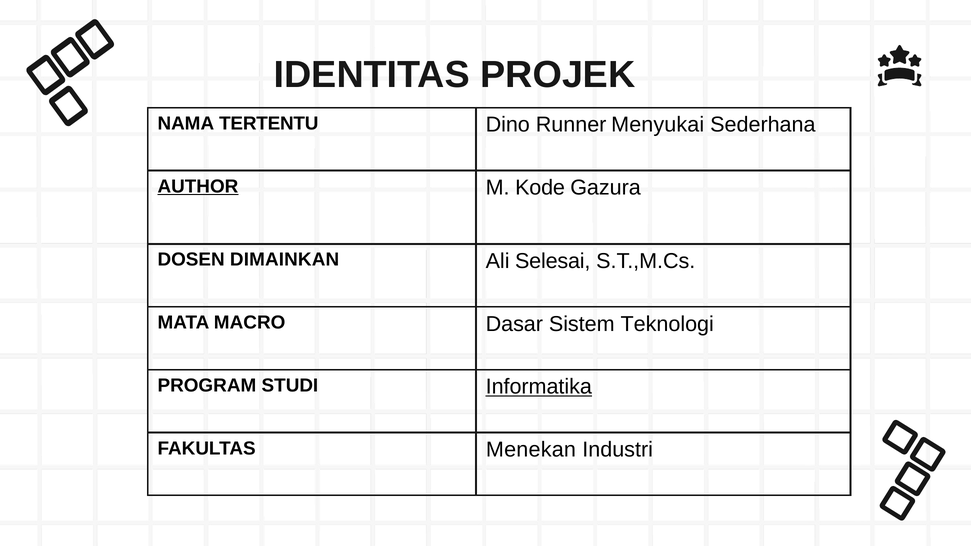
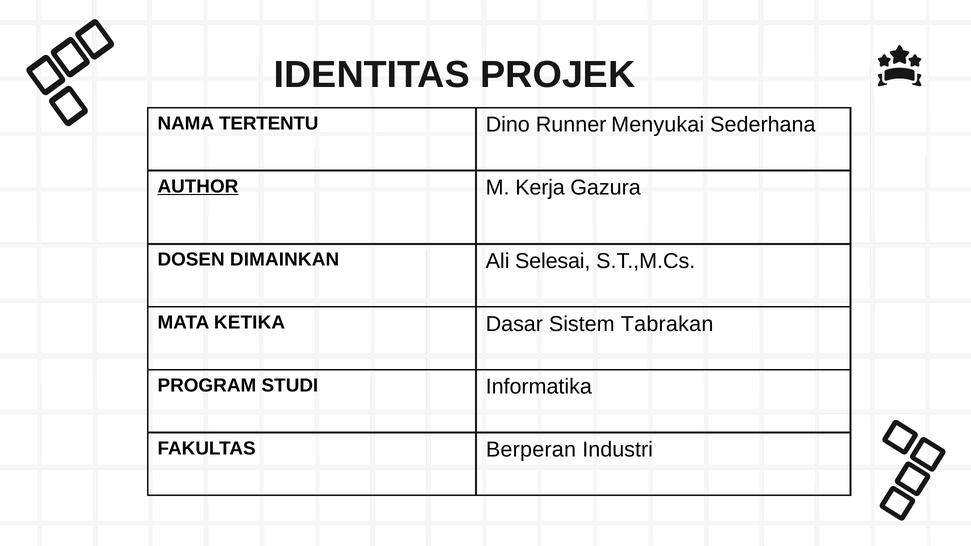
Kode: Kode -> Kerja
MACRO: MACRO -> KETIKA
Teknologi: Teknologi -> Tabrakan
Informatika underline: present -> none
Menekan: Menekan -> Berperan
